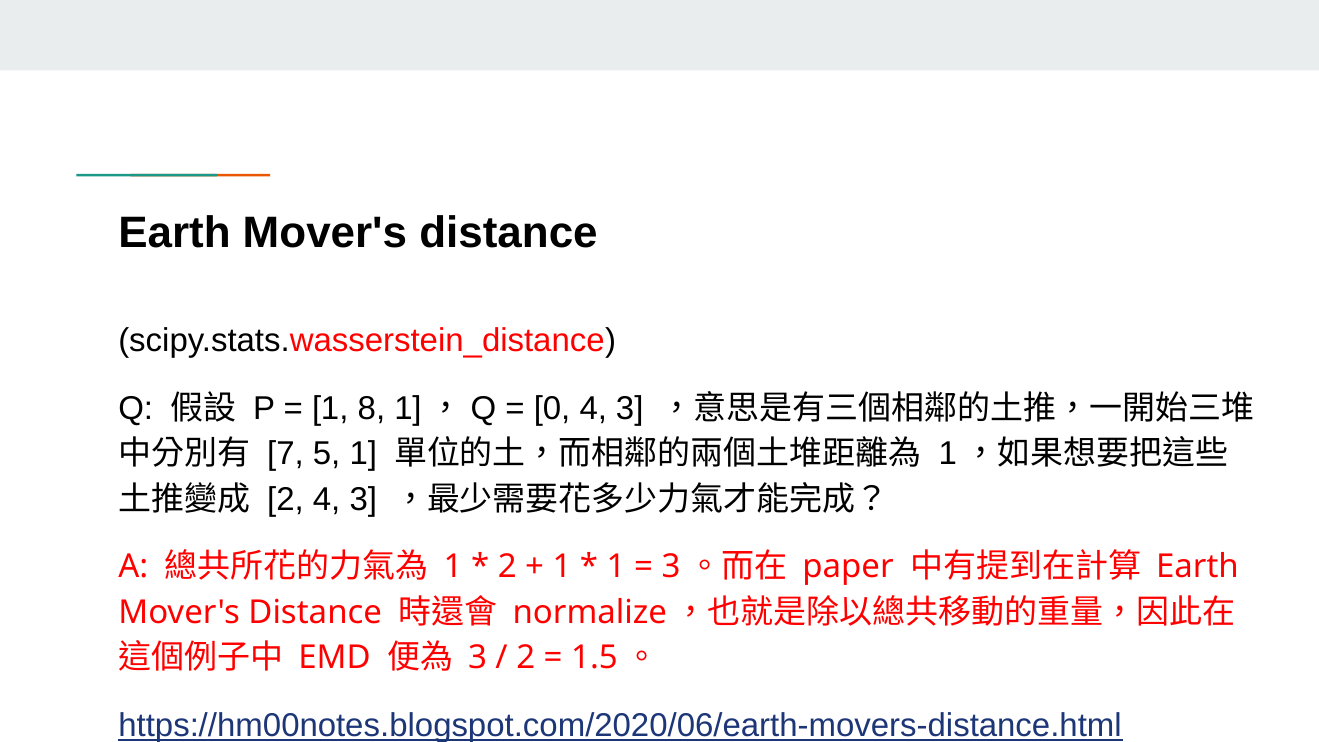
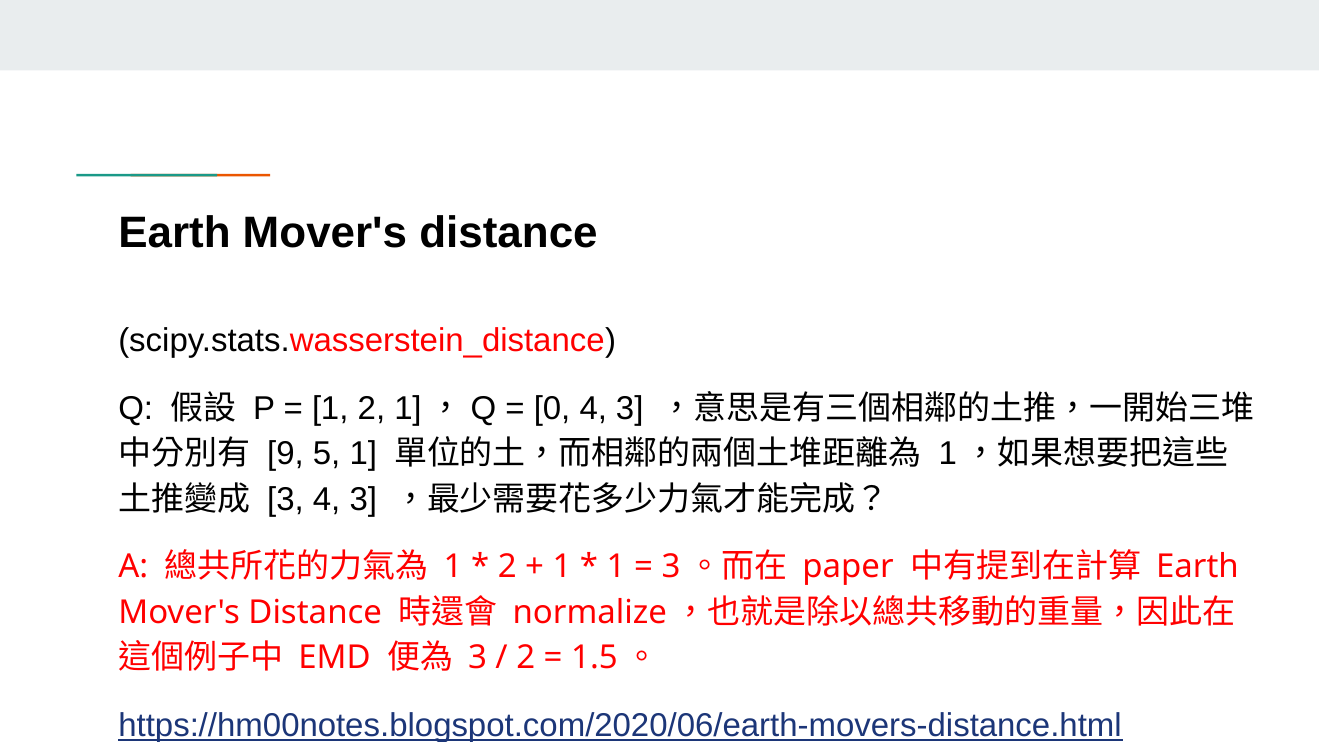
1 8: 8 -> 2
7: 7 -> 9
2 at (286, 500): 2 -> 3
